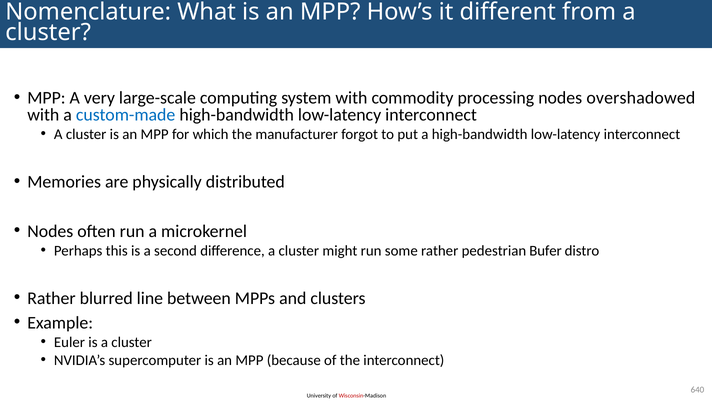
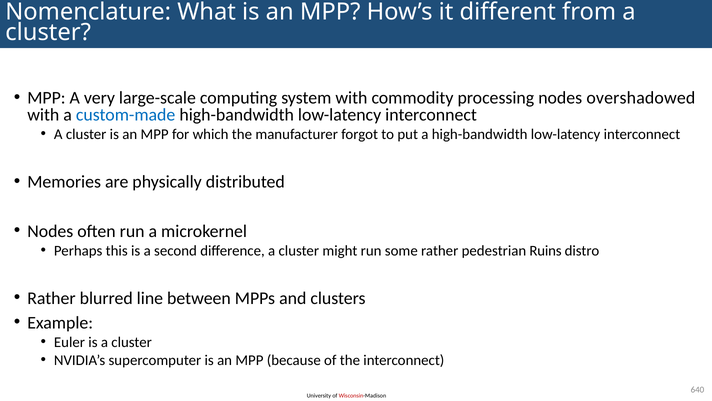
Bufer: Bufer -> Ruins
